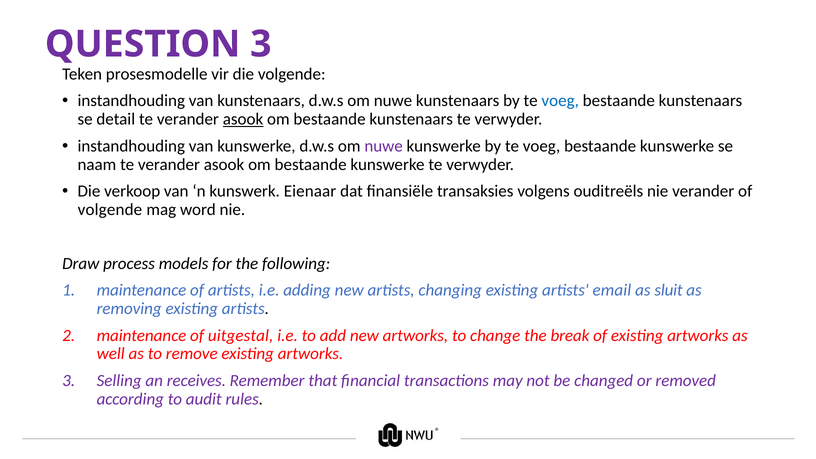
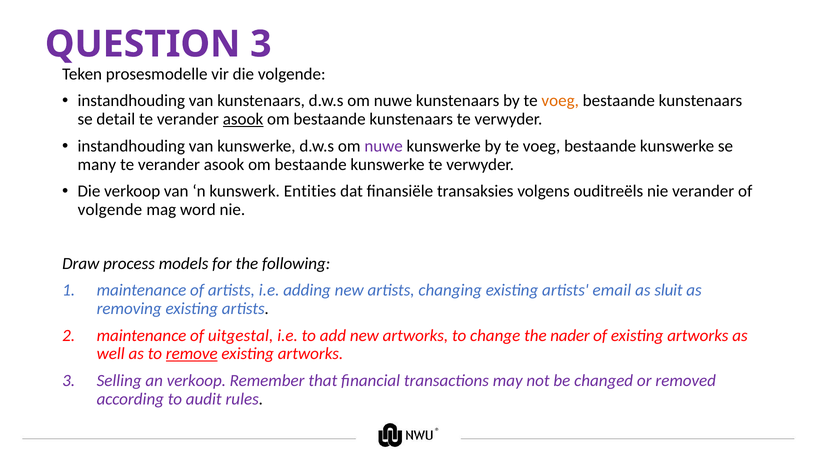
voeg at (560, 101) colour: blue -> orange
naam: naam -> many
Eienaar: Eienaar -> Entities
break: break -> nader
remove underline: none -> present
an receives: receives -> verkoop
